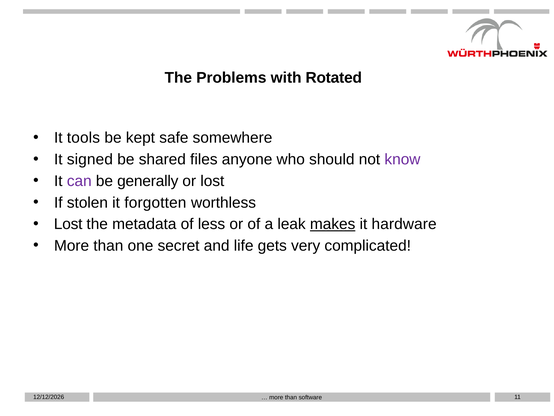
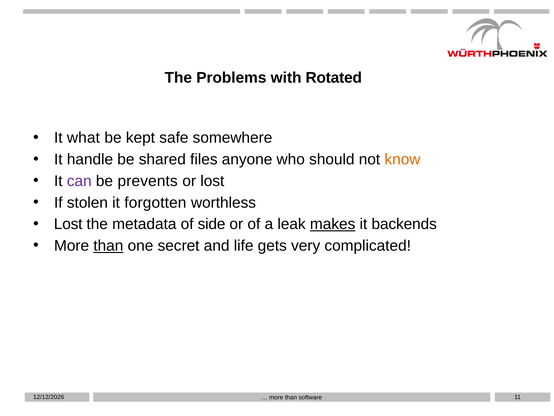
tools: tools -> what
signed: signed -> handle
know colour: purple -> orange
generally: generally -> prevents
less: less -> side
hardware: hardware -> backends
than at (108, 245) underline: none -> present
